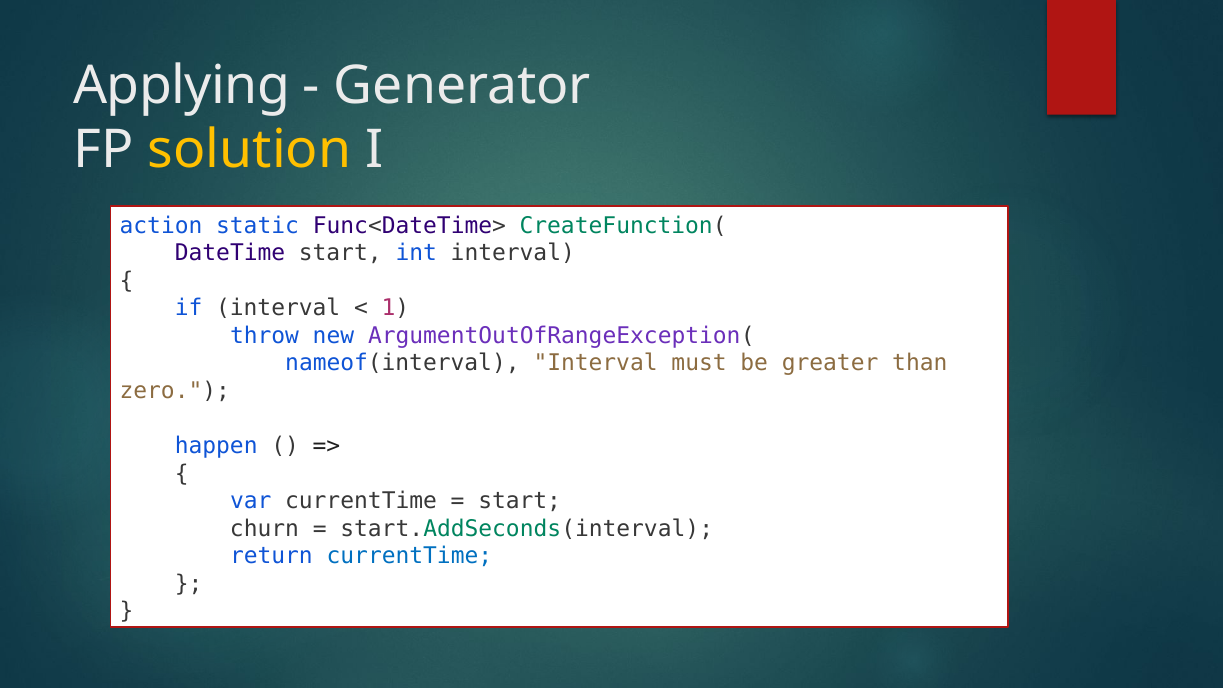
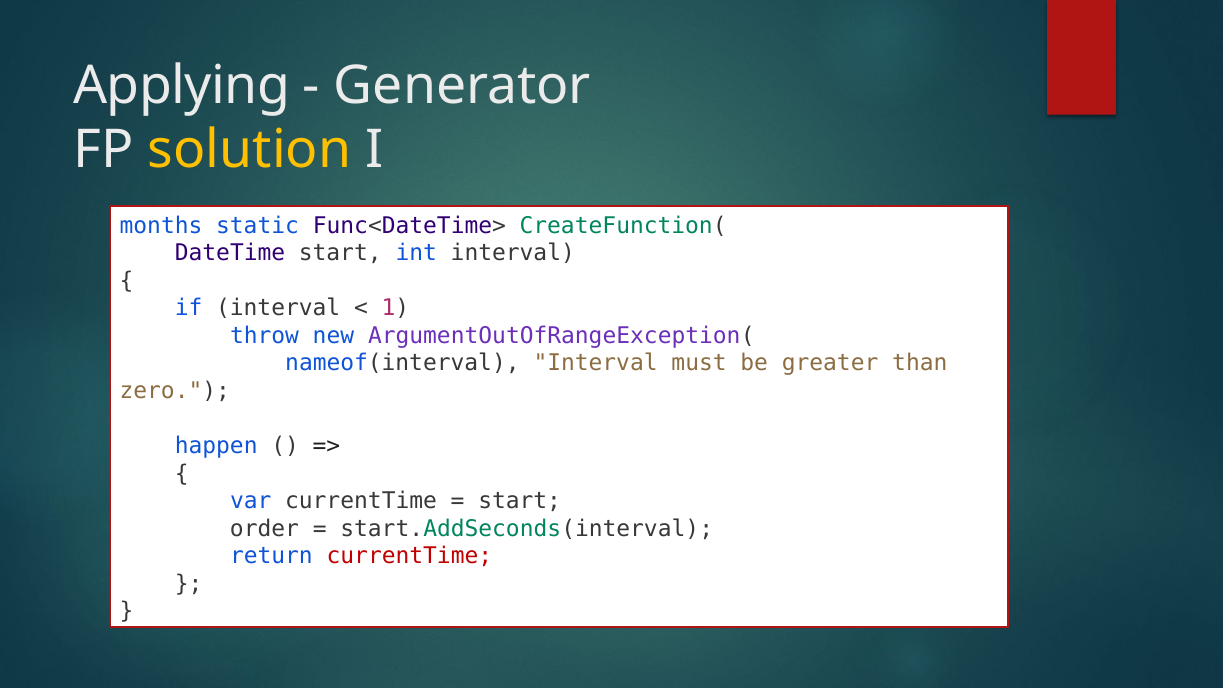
action: action -> months
churn: churn -> order
currentTime at (409, 556) colour: blue -> red
